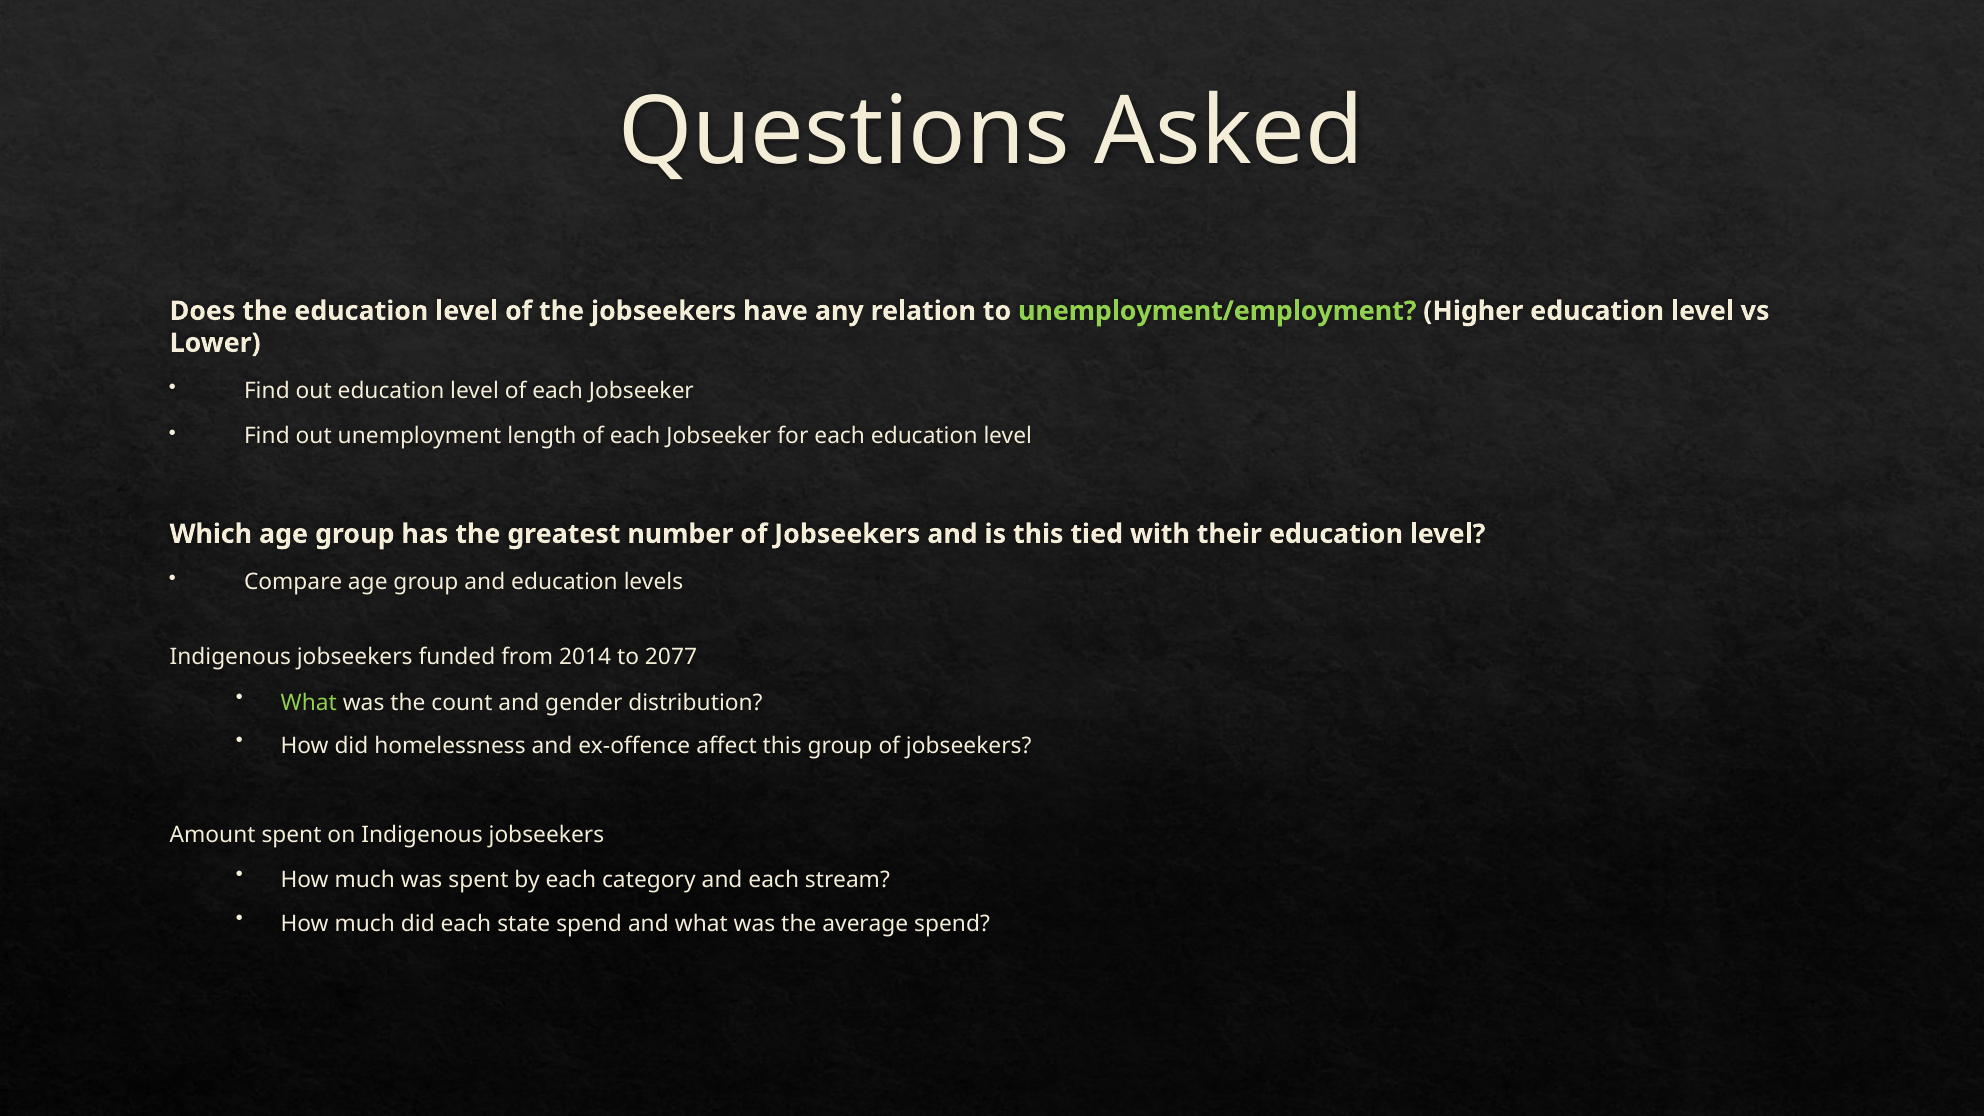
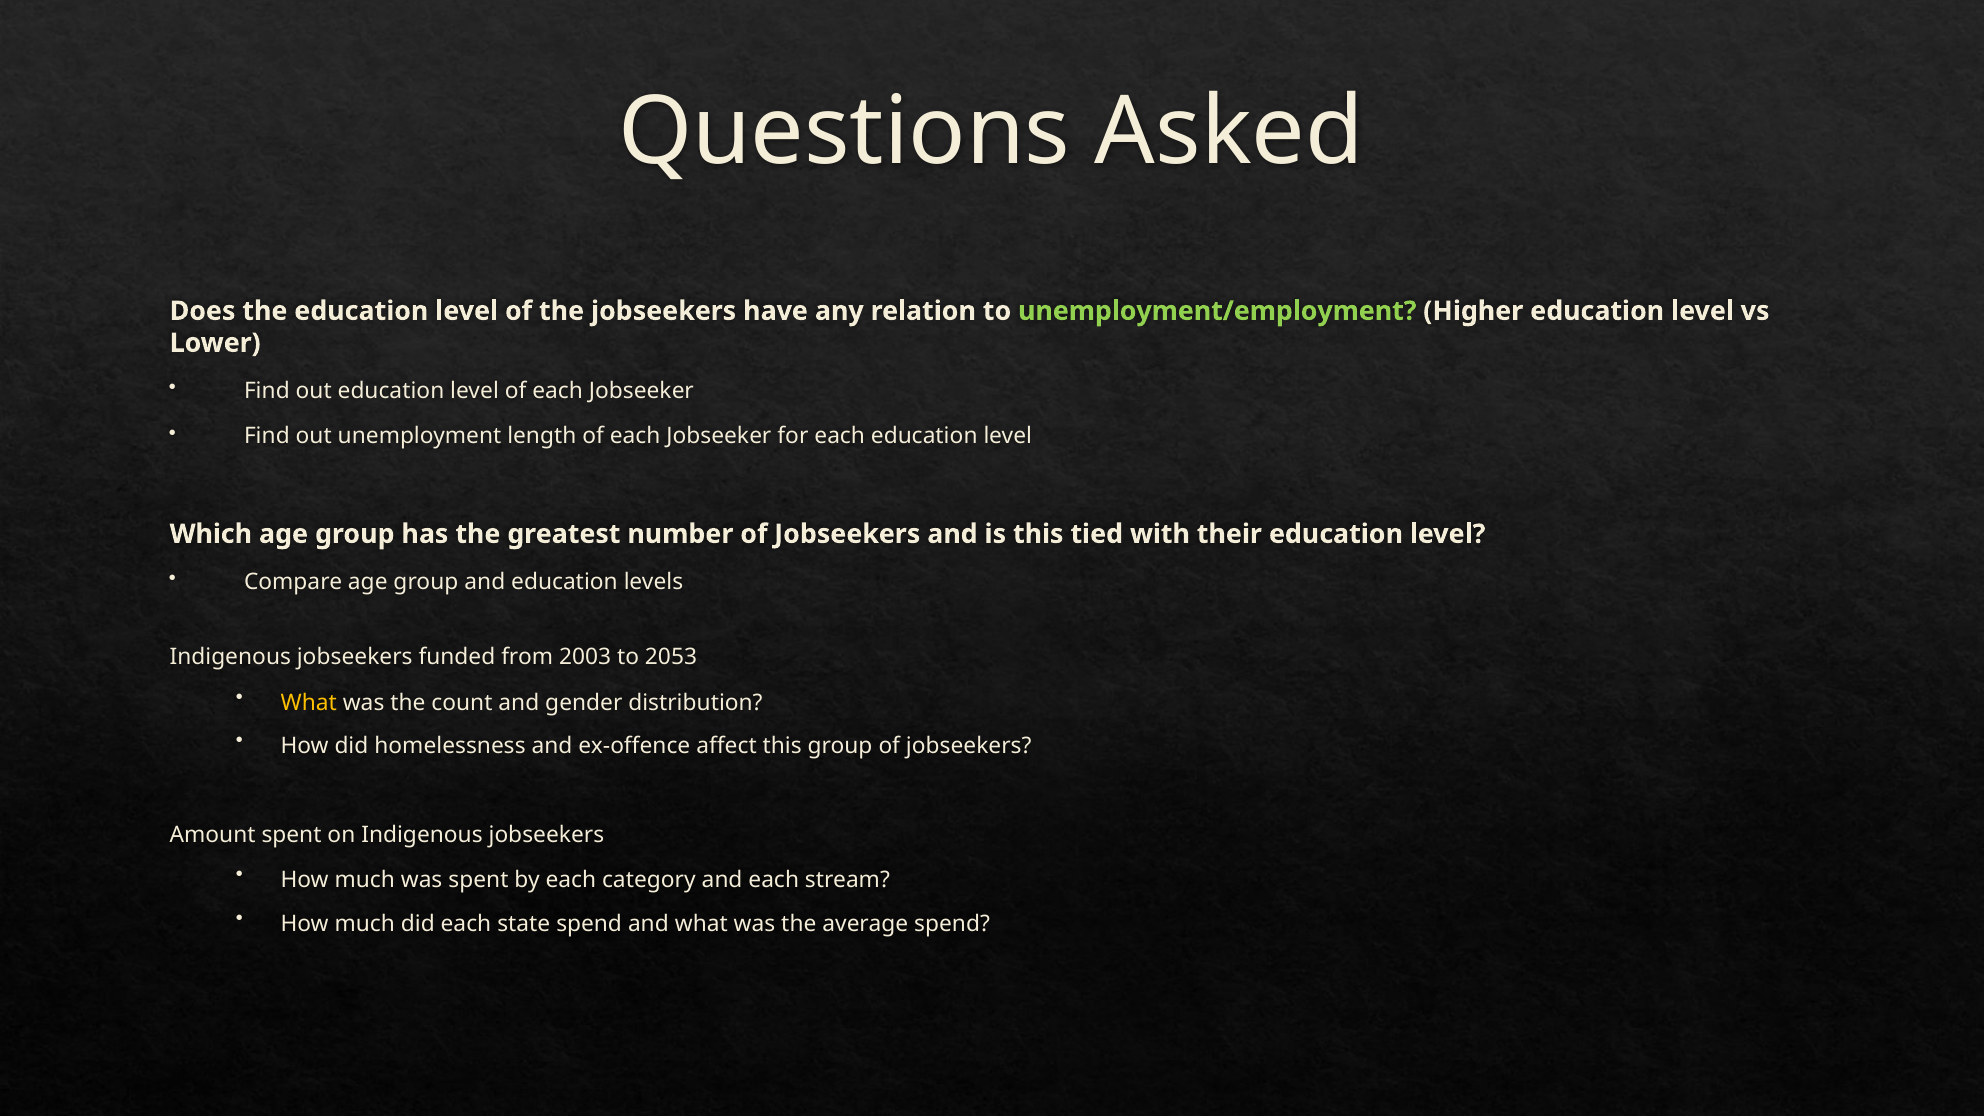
2014: 2014 -> 2003
2077: 2077 -> 2053
What at (309, 703) colour: light green -> yellow
